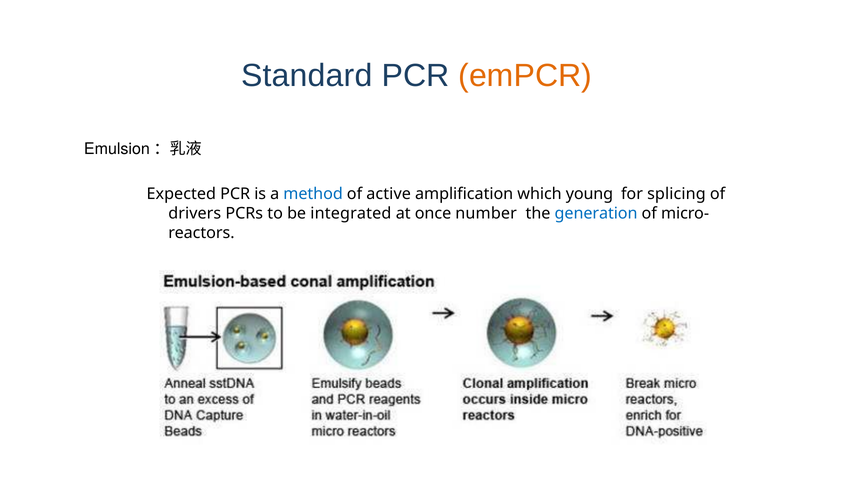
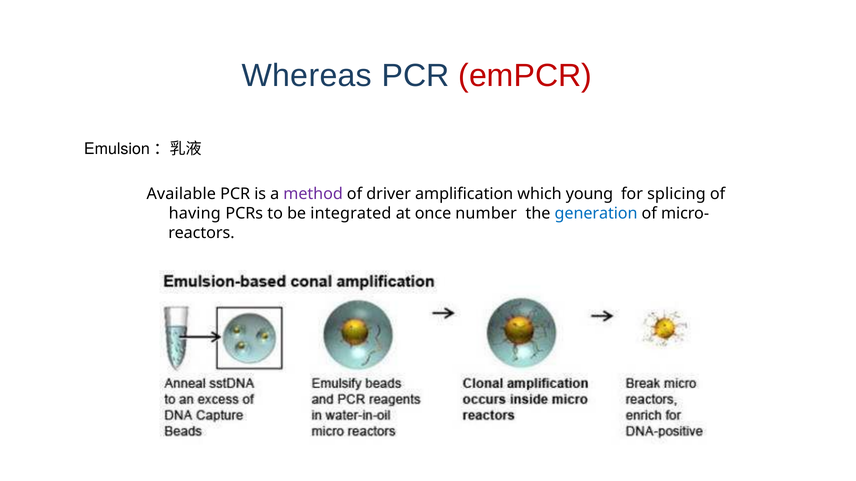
Standard: Standard -> Whereas
emPCR colour: orange -> red
Expected: Expected -> Available
method colour: blue -> purple
active: active -> driver
drivers: drivers -> having
